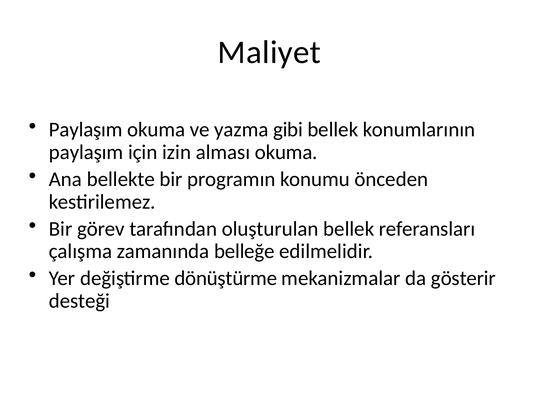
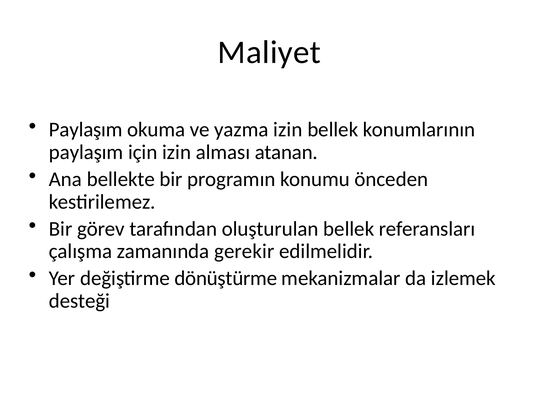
yazma gibi: gibi -> izin
alması okuma: okuma -> atanan
belleğe: belleğe -> gerekir
gösterir: gösterir -> izlemek
